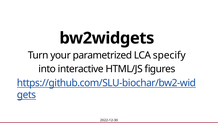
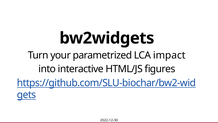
specify: specify -> impact
